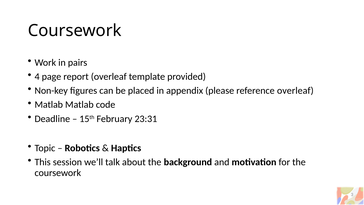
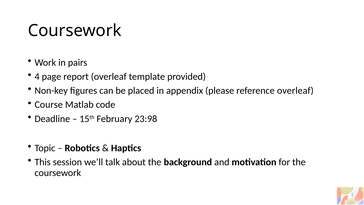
Matlab at (49, 105): Matlab -> Course
23:31: 23:31 -> 23:98
